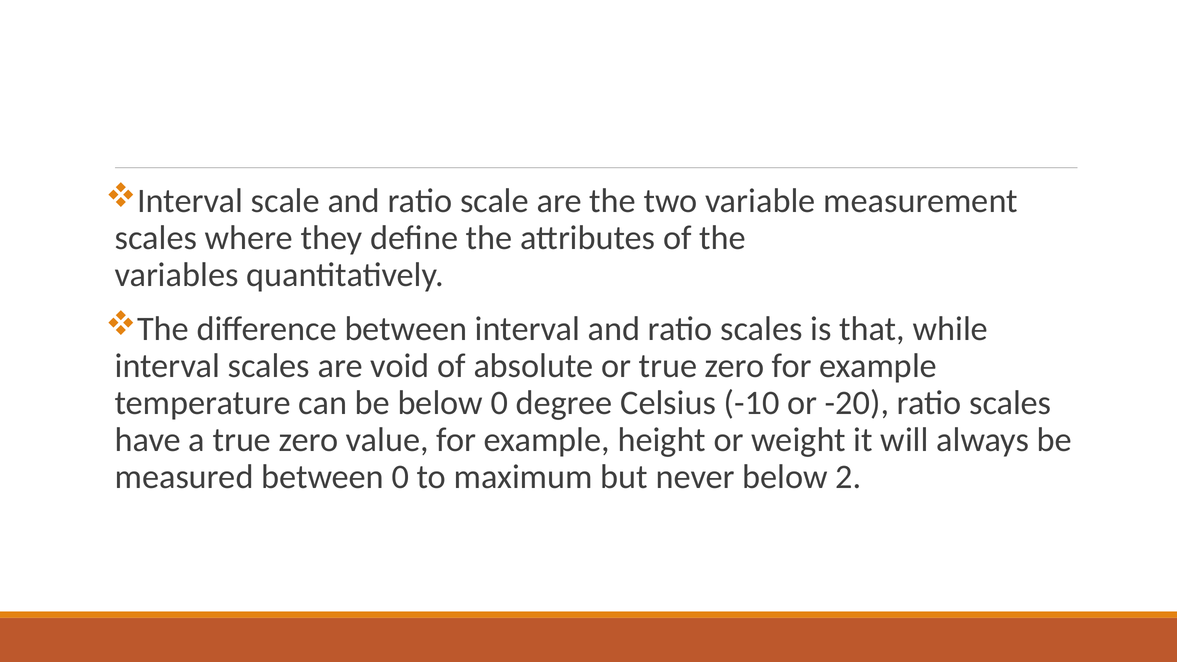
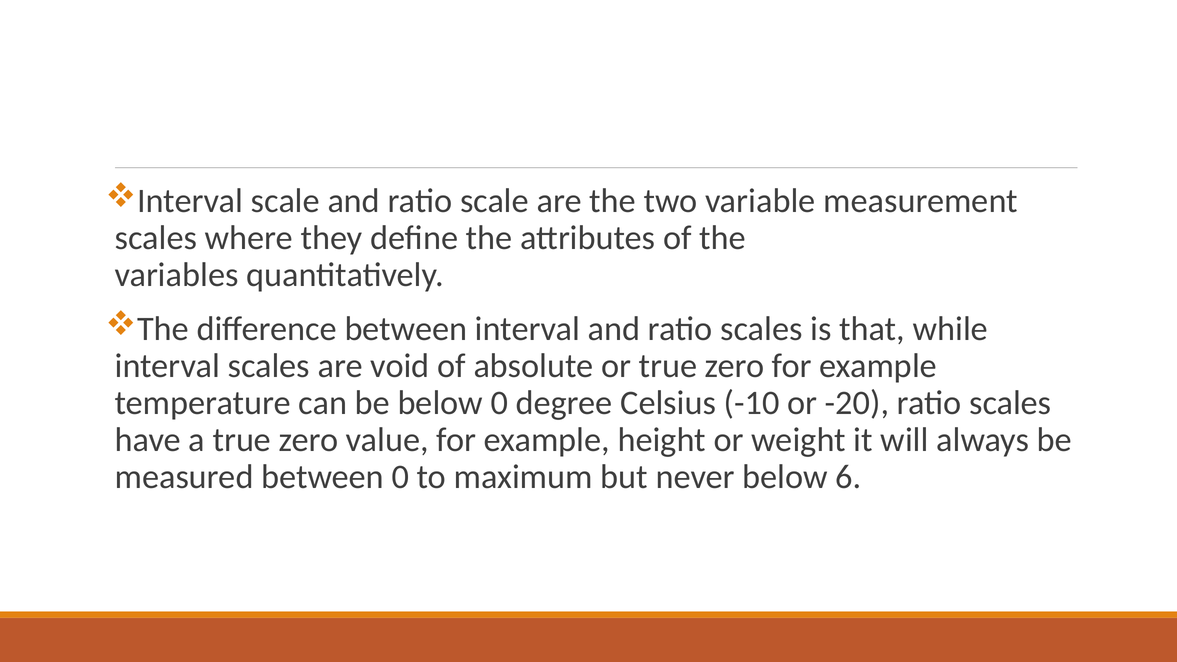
2: 2 -> 6
